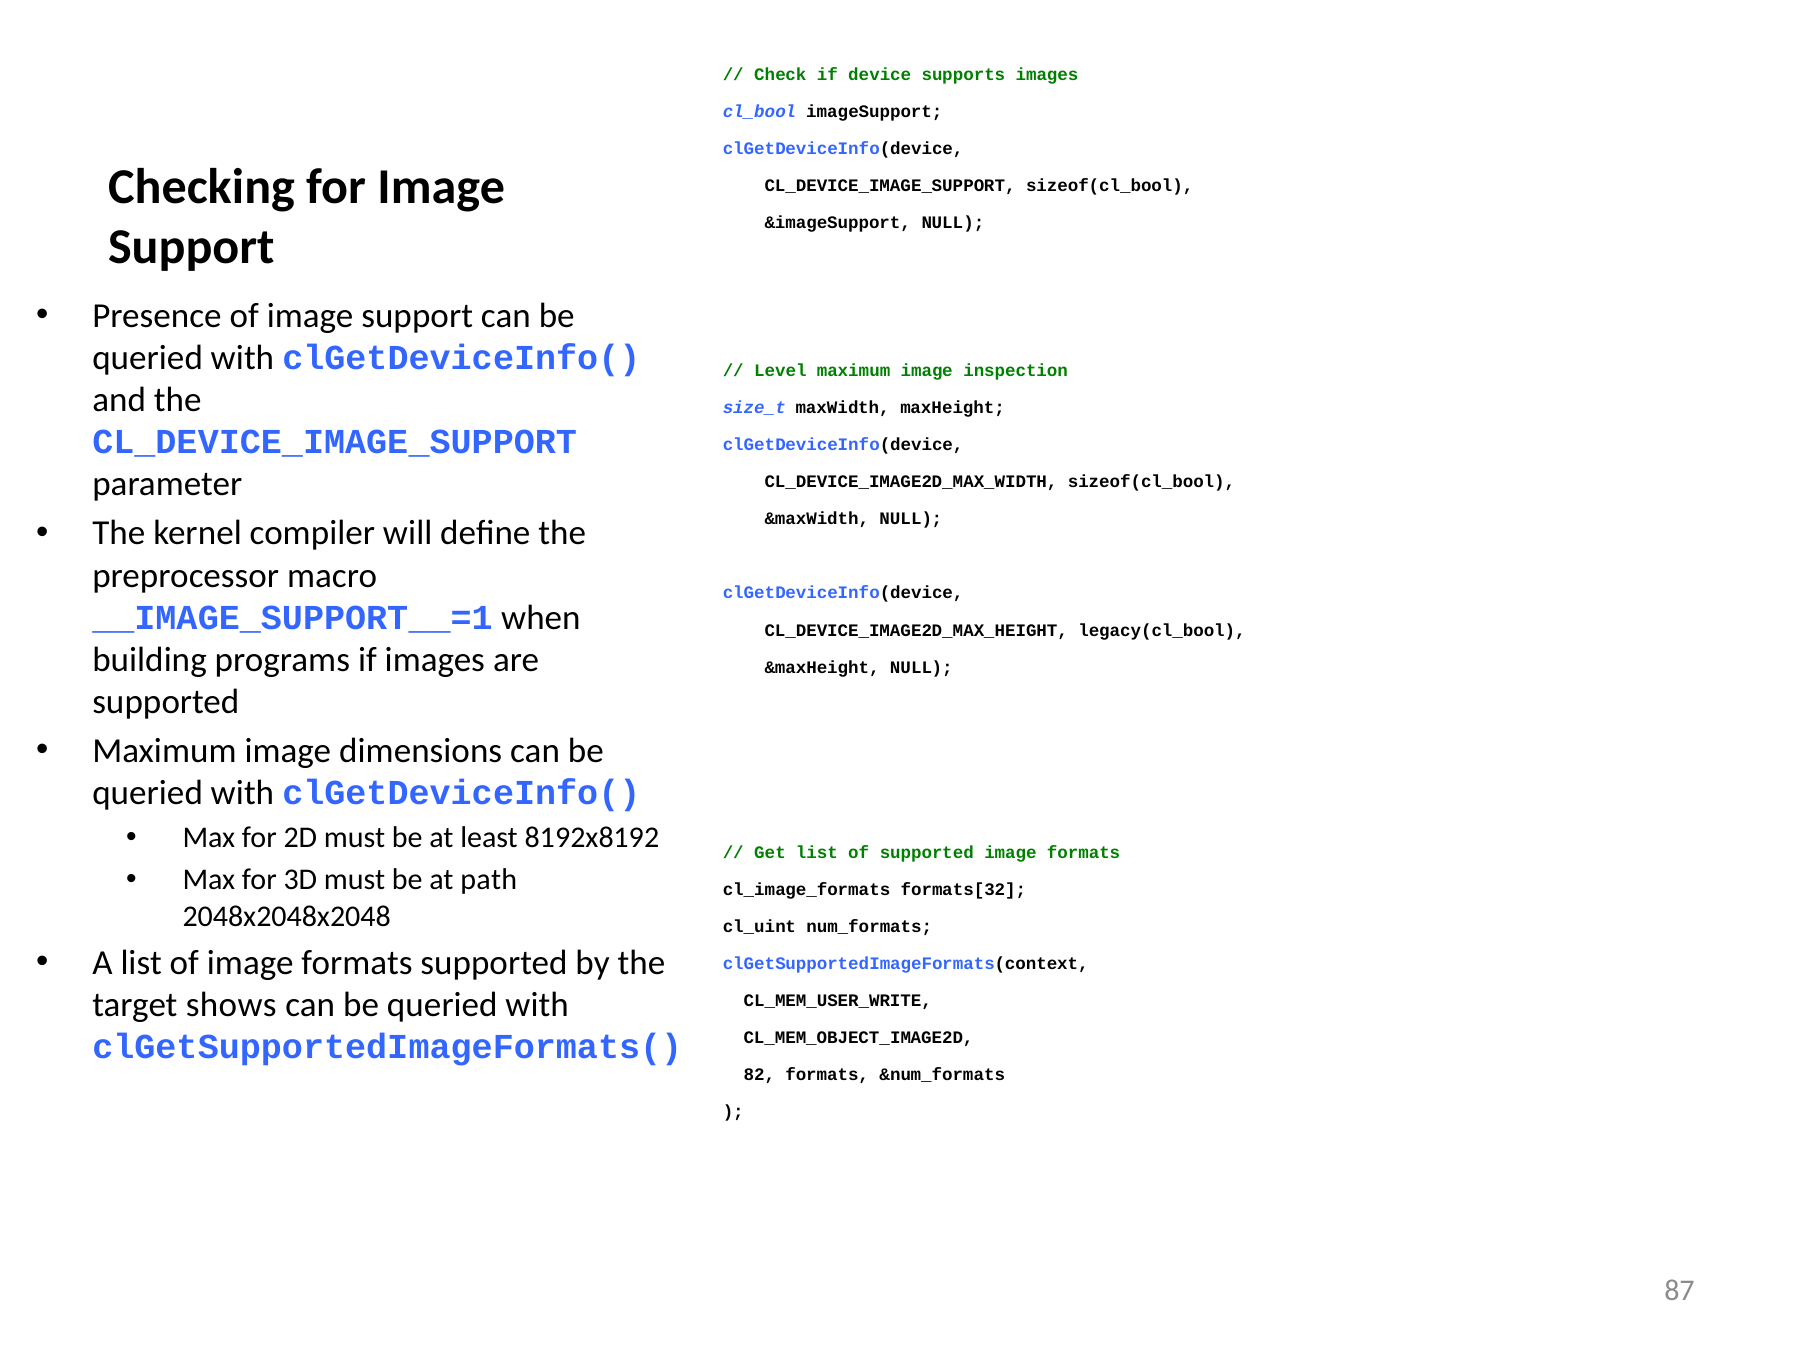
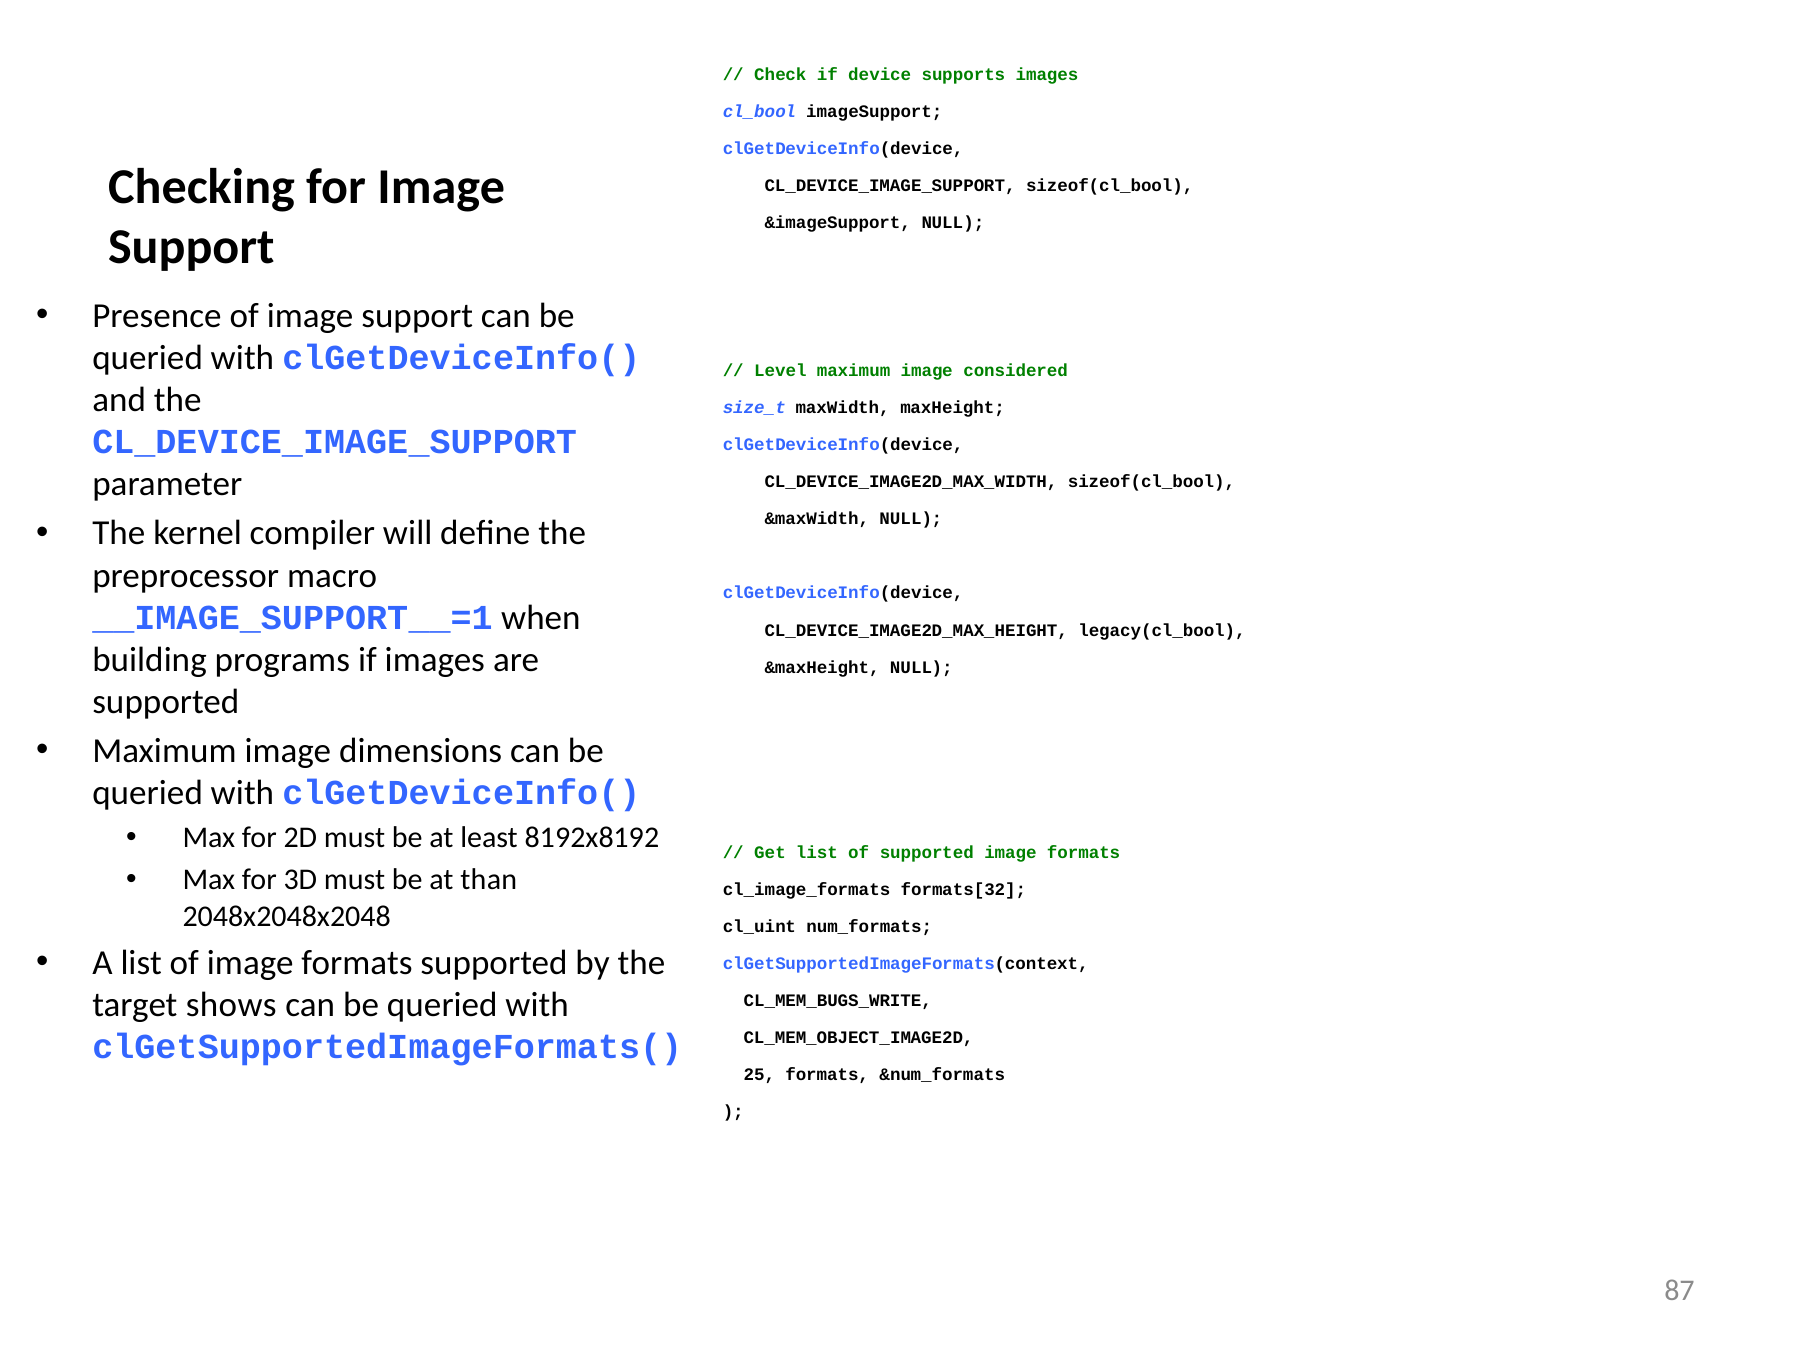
inspection: inspection -> considered
path: path -> than
CL_MEM_USER_WRITE: CL_MEM_USER_WRITE -> CL_MEM_BUGS_WRITE
82: 82 -> 25
